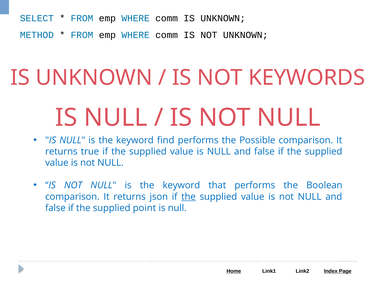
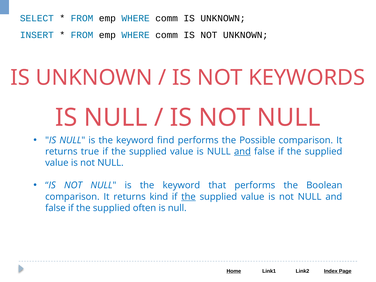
METHOD: METHOD -> INSERT
and at (242, 152) underline: none -> present
json: json -> kind
point: point -> often
